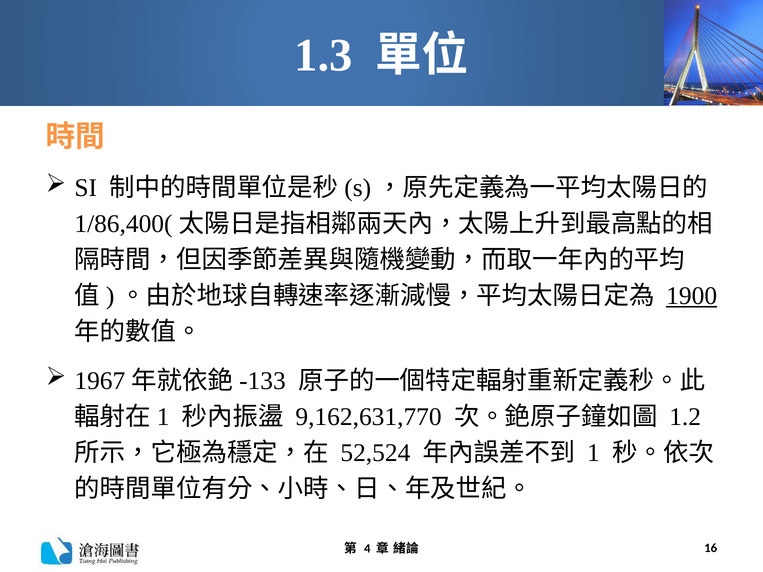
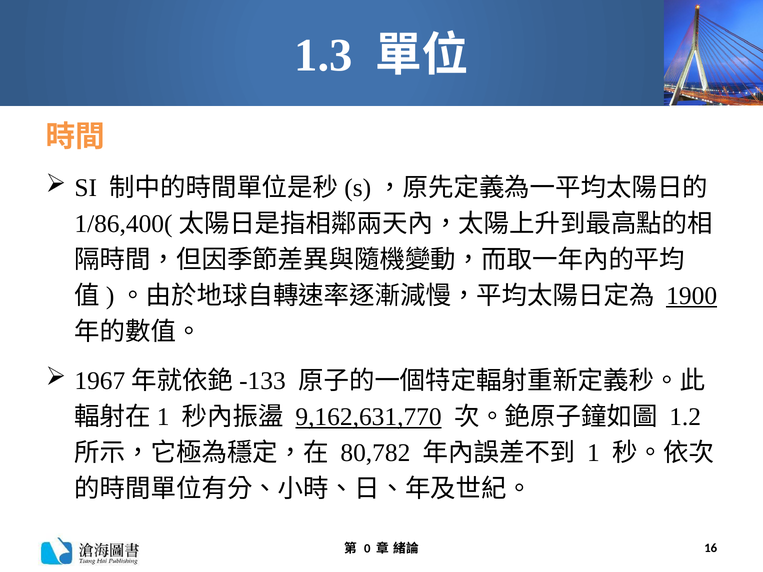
9,162,631,770 underline: none -> present
52,524: 52,524 -> 80,782
4: 4 -> 0
